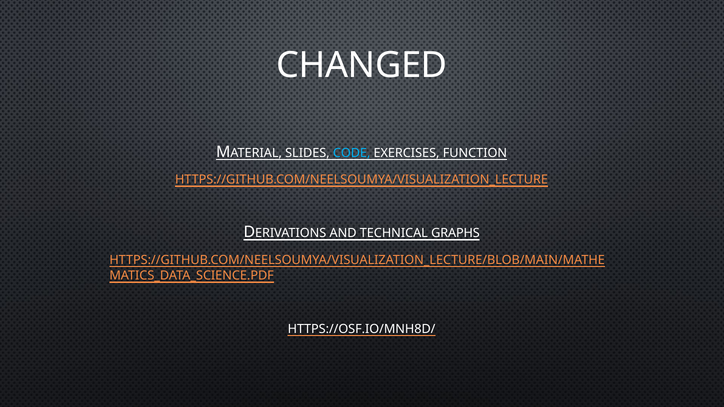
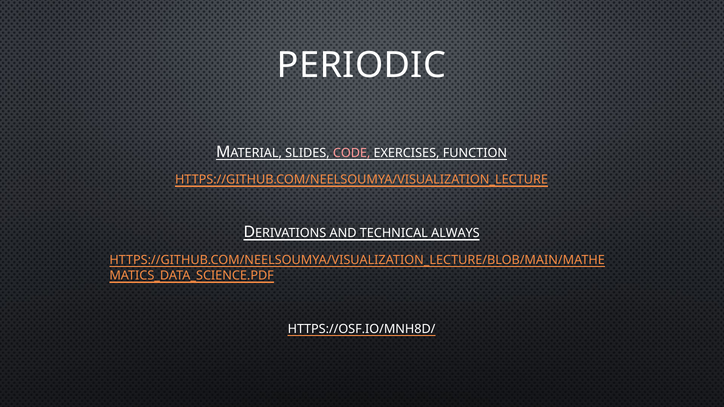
CHANGED: CHANGED -> PERIODIC
CODE colour: light blue -> pink
GRAPHS: GRAPHS -> ALWAYS
